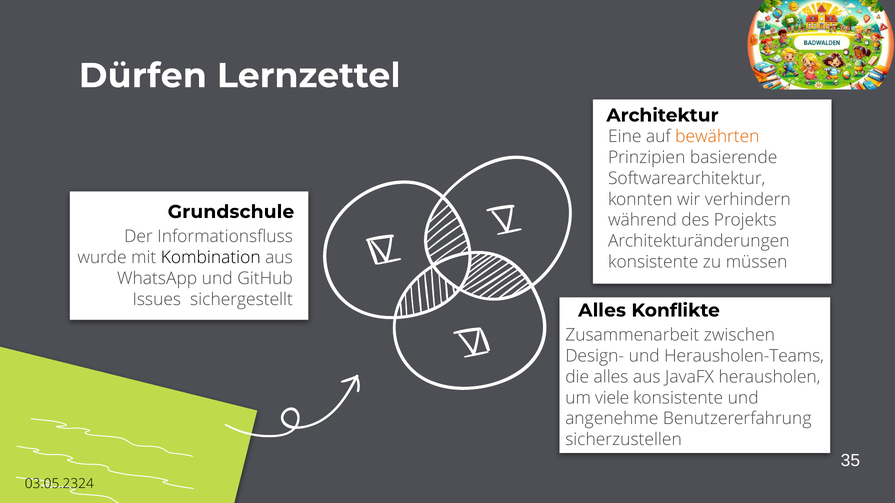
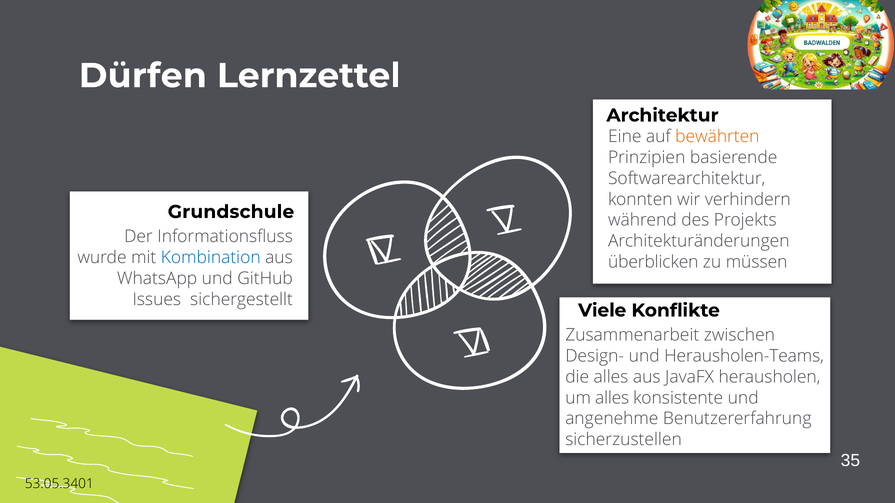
Kombination colour: black -> blue
konsistente at (653, 262): konsistente -> überblicken
Alles at (602, 311): Alles -> Viele
um viele: viele -> alles
03.05.2324: 03.05.2324 -> 53.05.3401
